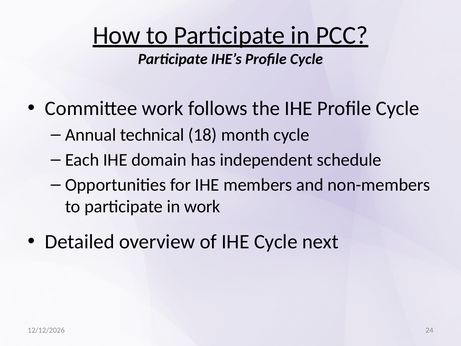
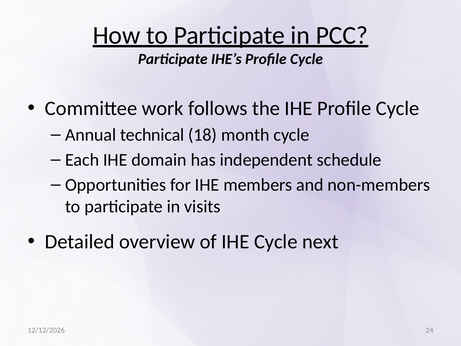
in work: work -> visits
